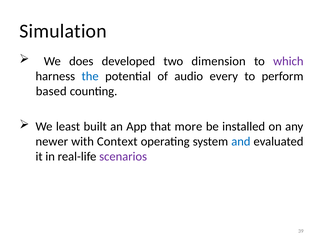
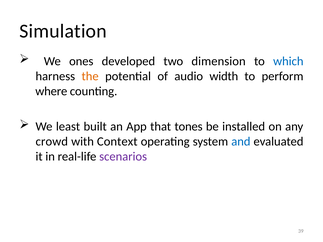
does: does -> ones
which colour: purple -> blue
the colour: blue -> orange
every: every -> width
based: based -> where
more: more -> tones
newer: newer -> crowd
